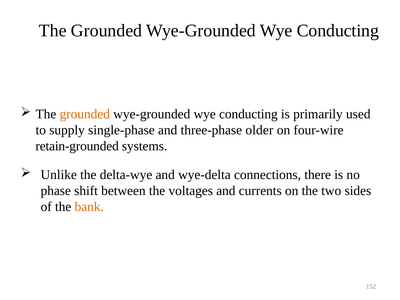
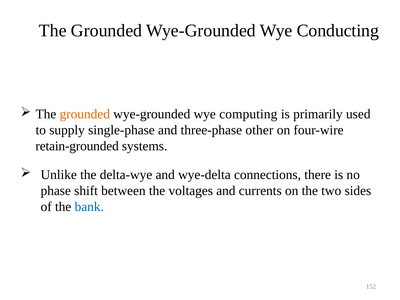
conducting at (248, 114): conducting -> computing
older: older -> other
bank colour: orange -> blue
